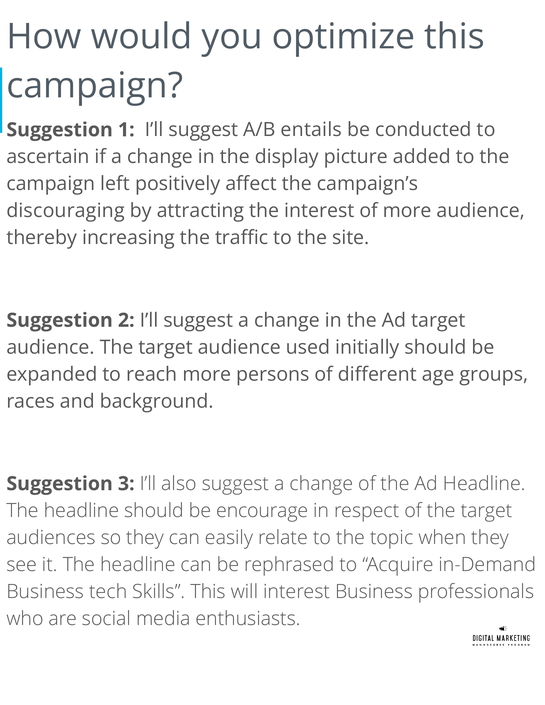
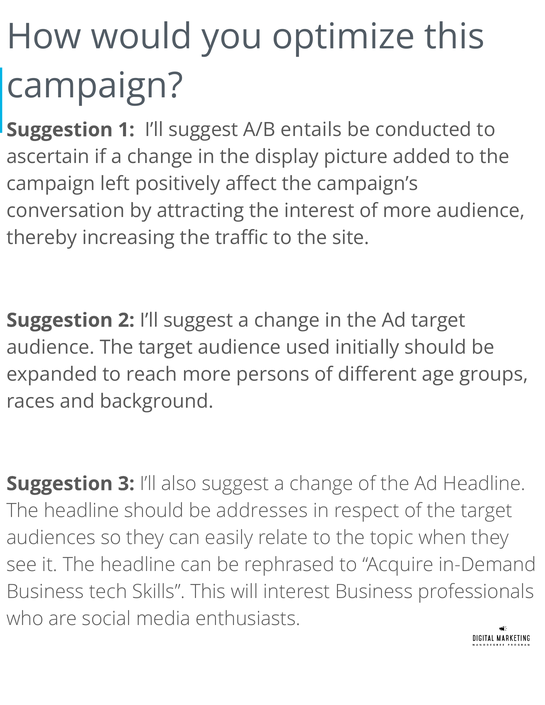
discouraging: discouraging -> conversation
encourage: encourage -> addresses
